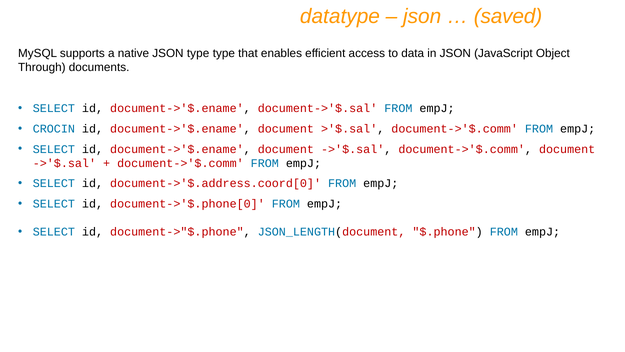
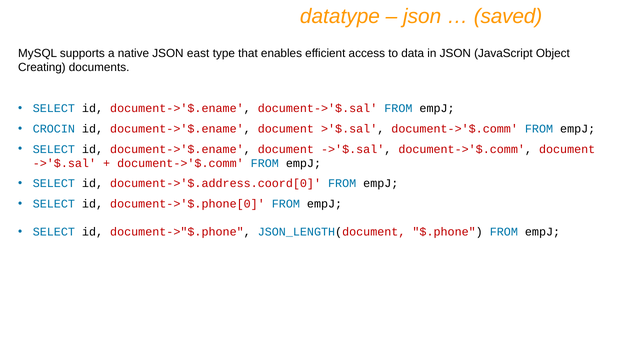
JSON type: type -> east
Through: Through -> Creating
